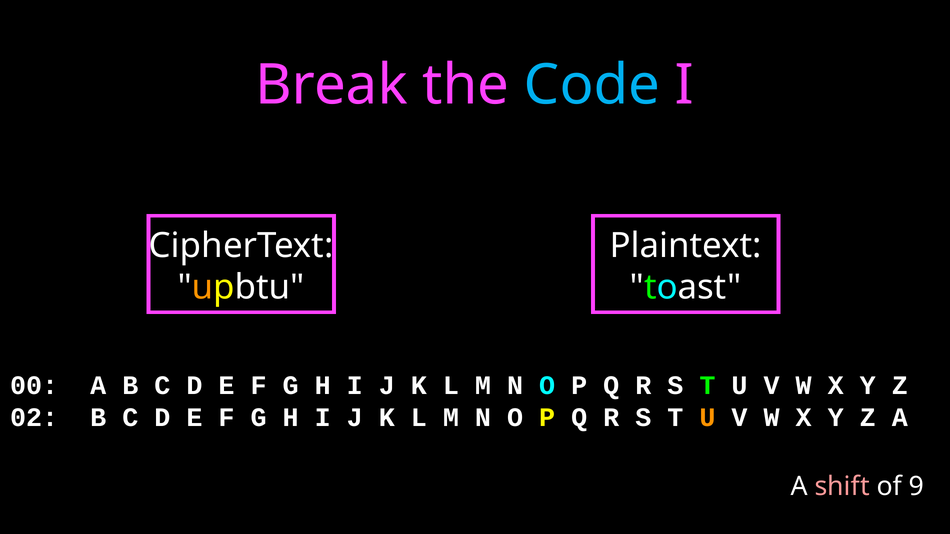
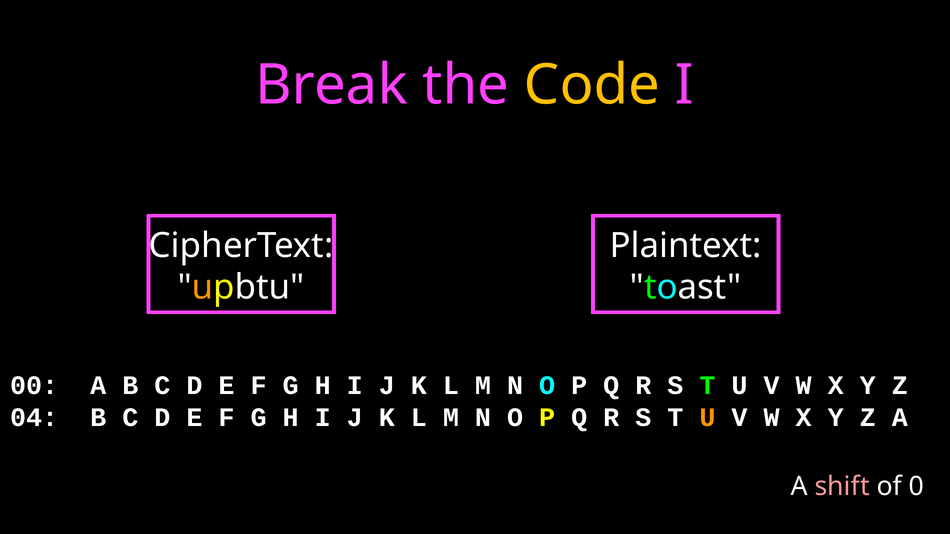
Code colour: light blue -> yellow
02: 02 -> 04
9: 9 -> 0
